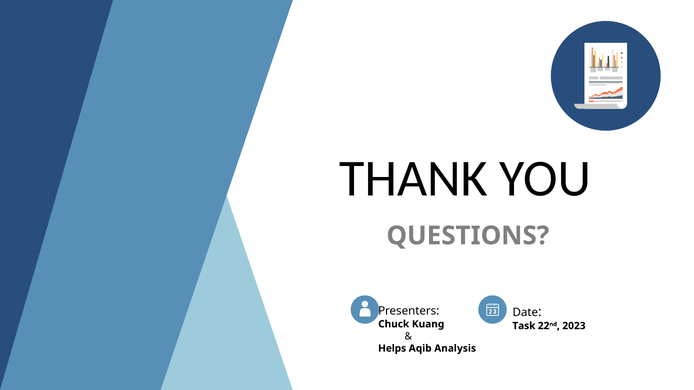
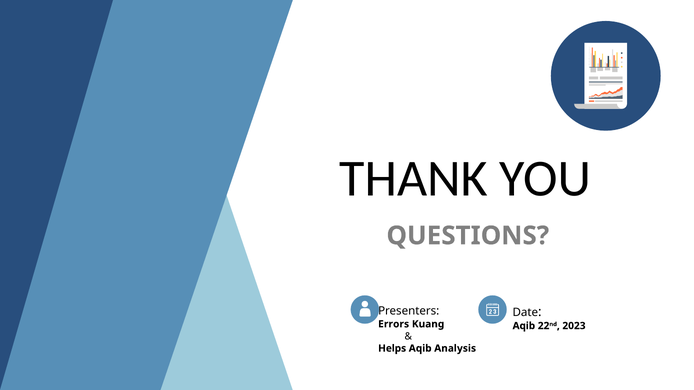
Chuck: Chuck -> Errors
Task at (524, 326): Task -> Aqib
